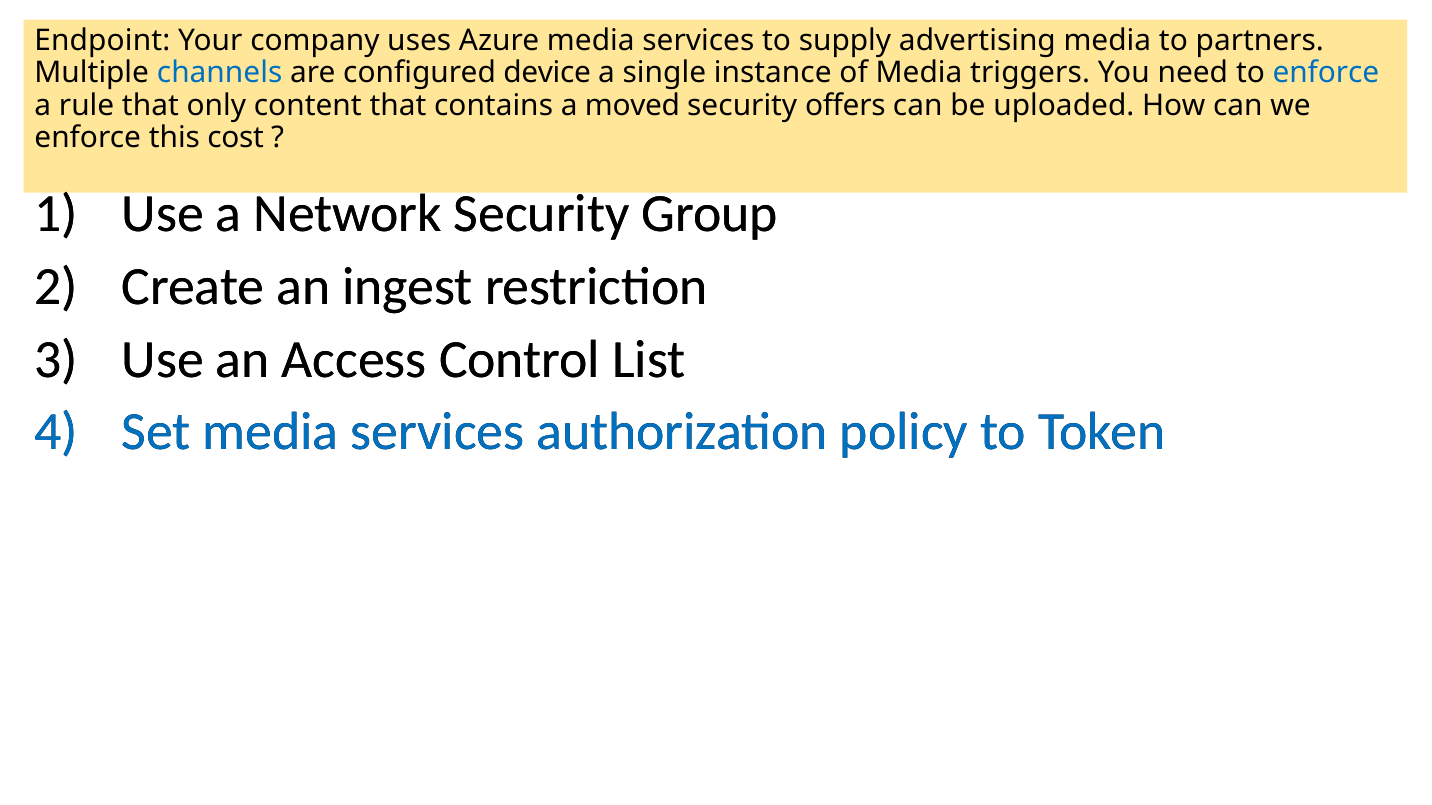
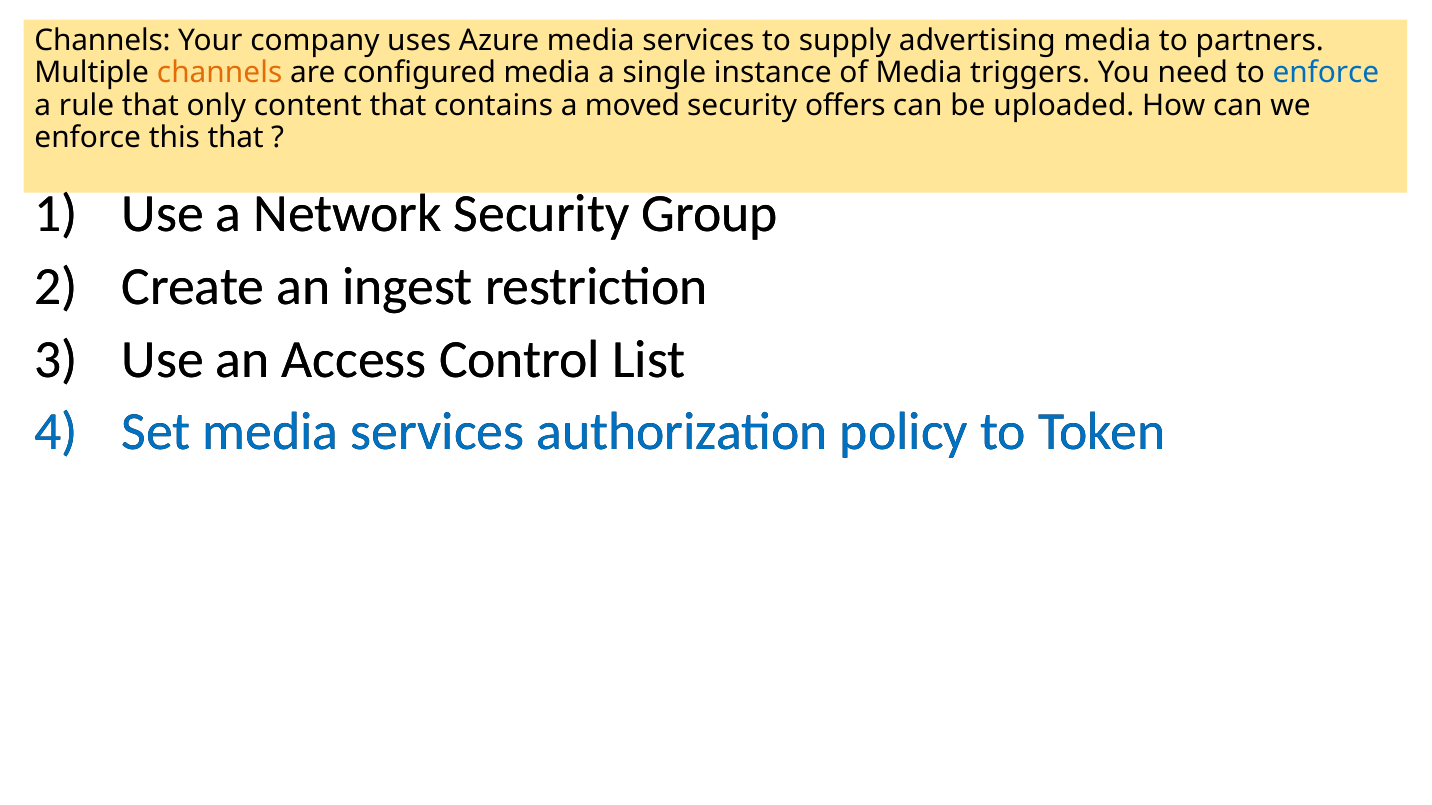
Endpoint at (102, 41): Endpoint -> Channels
channels at (220, 73) colour: blue -> orange
configured device: device -> media
this cost: cost -> that
